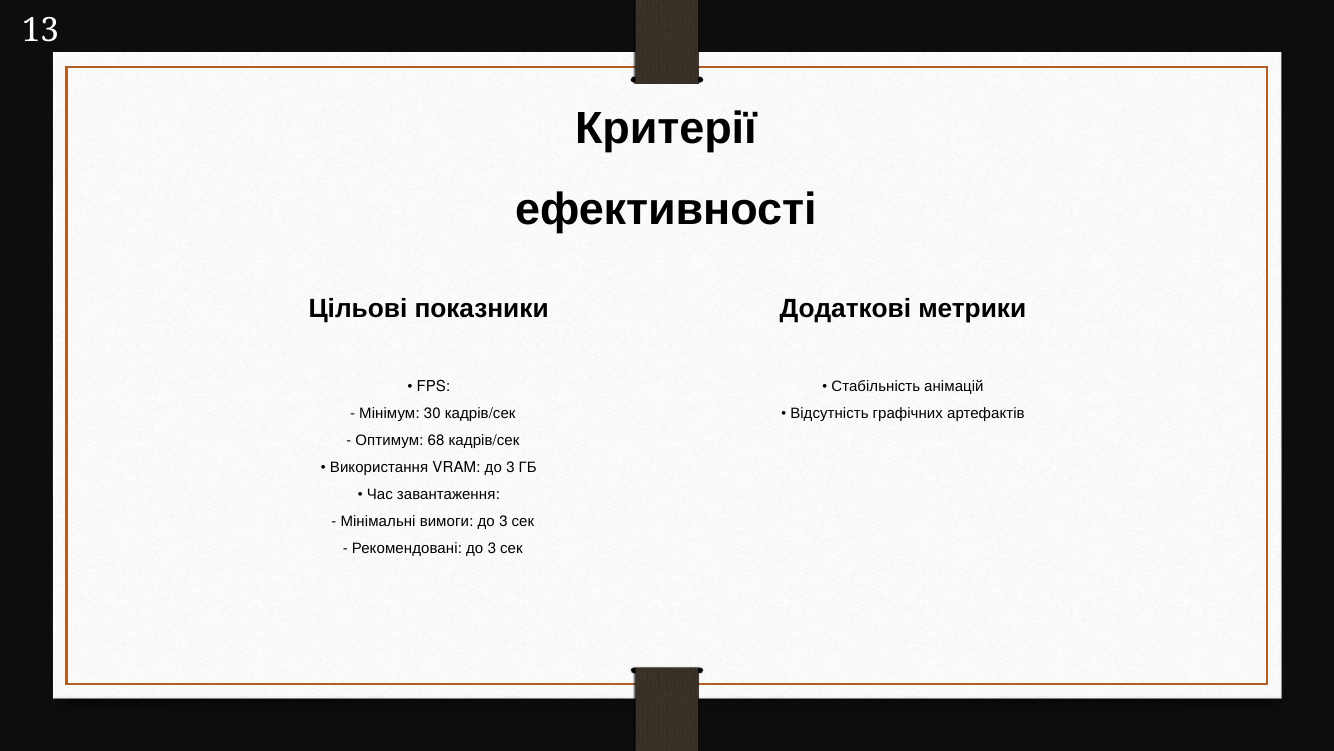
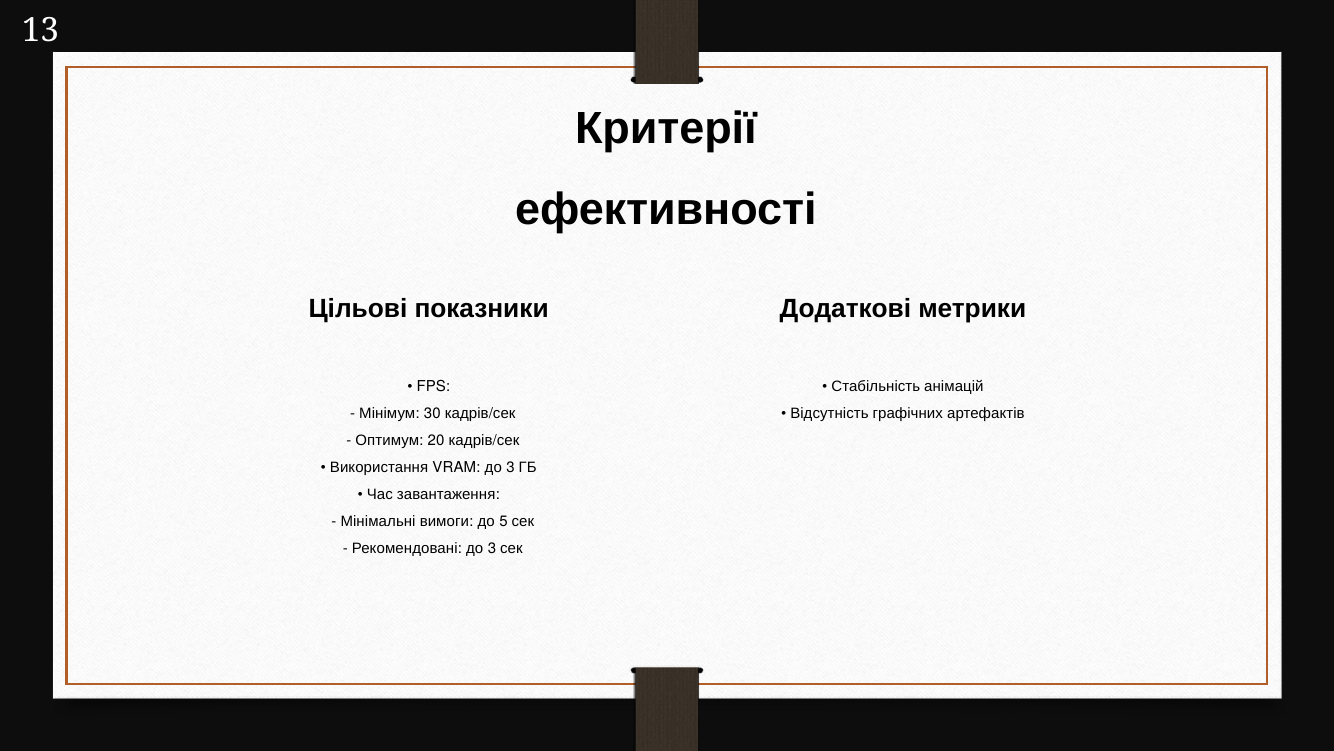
68: 68 -> 20
3 at (503, 521): 3 -> 5
